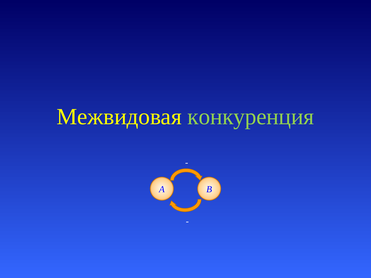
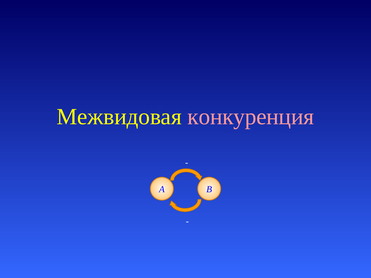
конкуренция colour: light green -> pink
